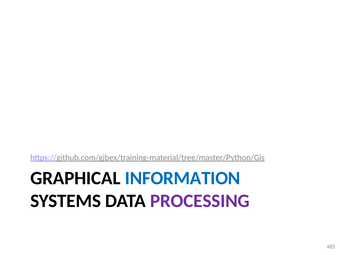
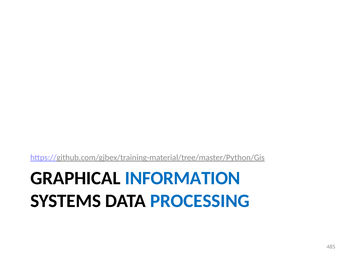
PROCESSING colour: purple -> blue
